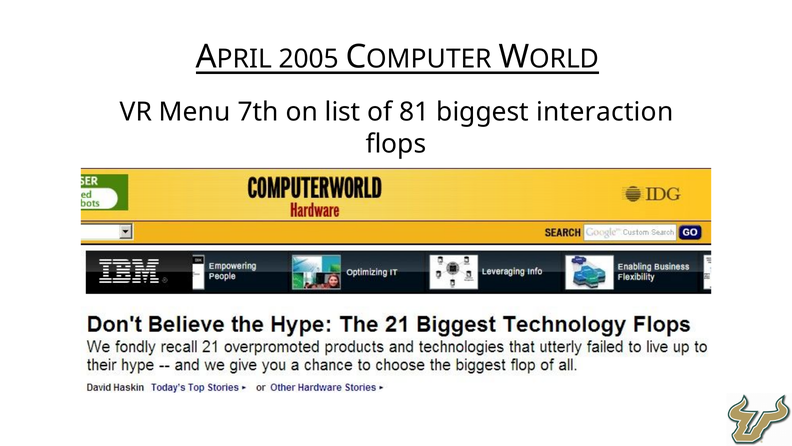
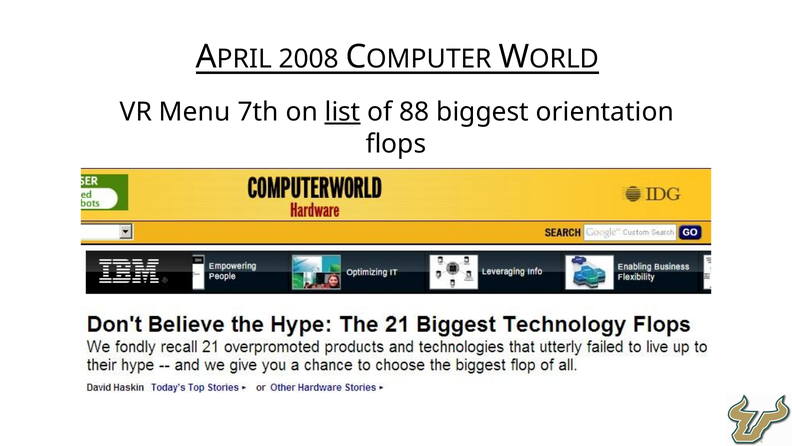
2005: 2005 -> 2008
list underline: none -> present
81: 81 -> 88
interaction: interaction -> orientation
